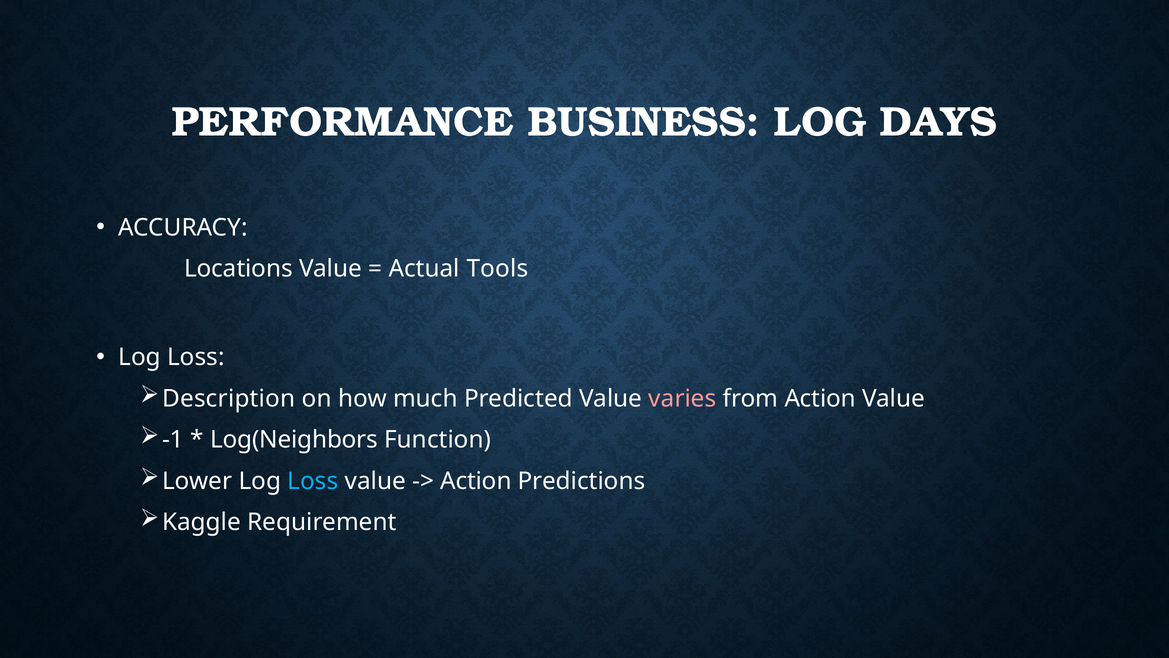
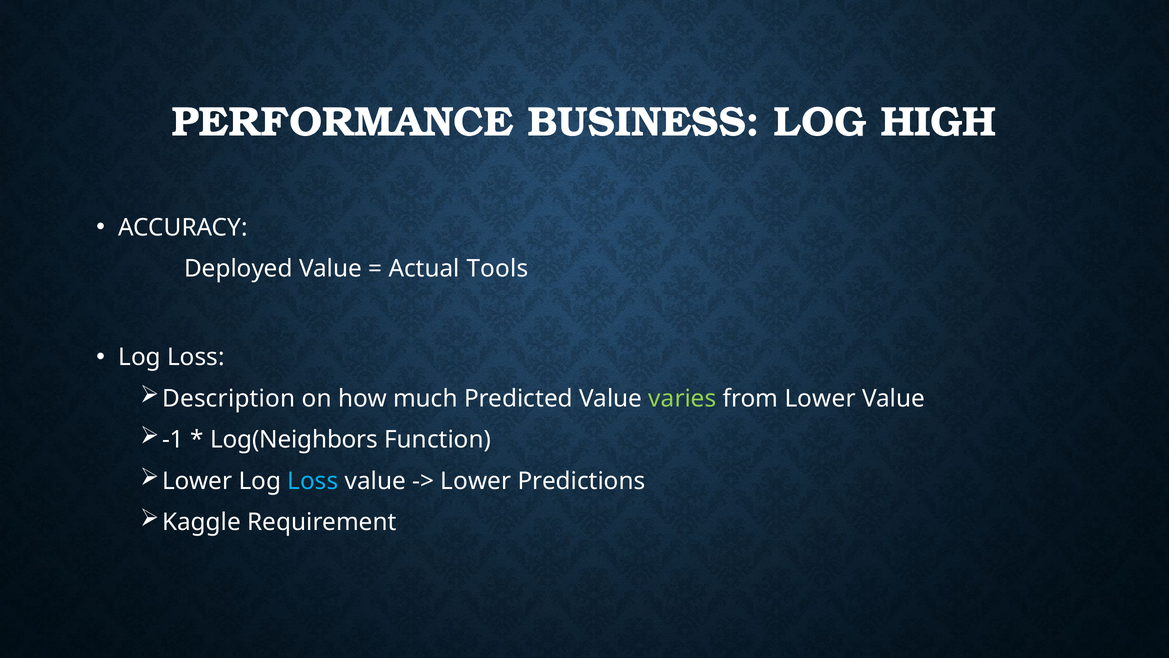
DAYS: DAYS -> HIGH
Locations: Locations -> Deployed
varies colour: pink -> light green
from Action: Action -> Lower
Action at (476, 481): Action -> Lower
